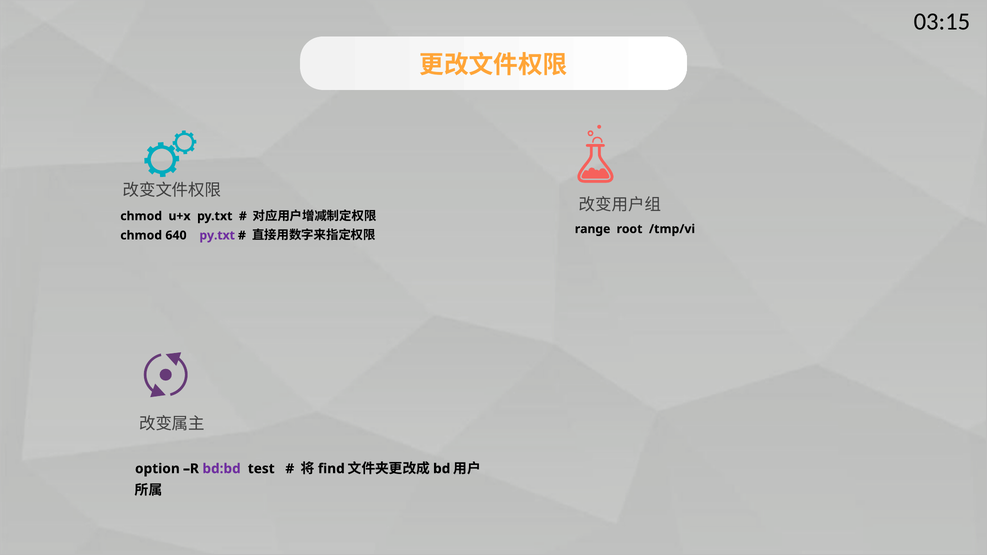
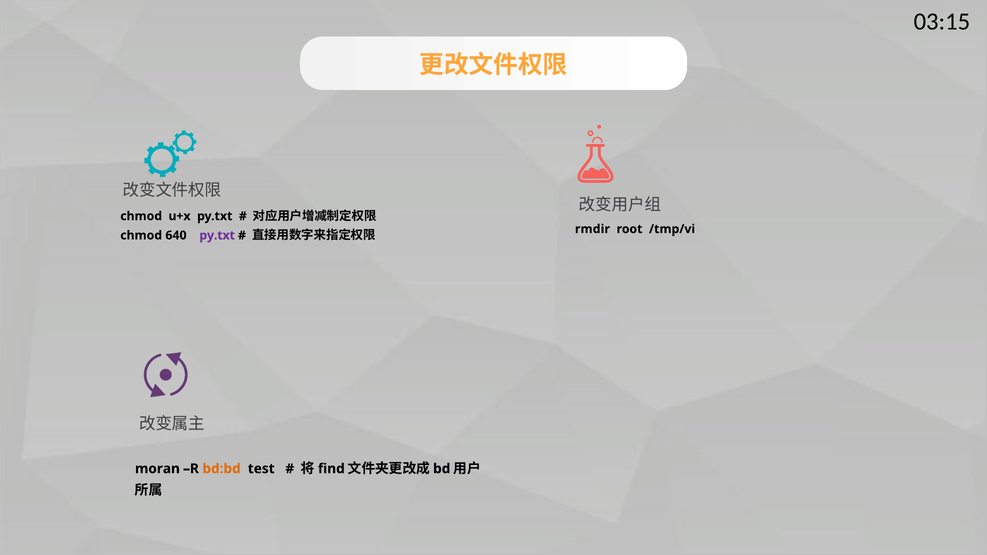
range: range -> rmdir
option: option -> moran
bd:bd colour: purple -> orange
